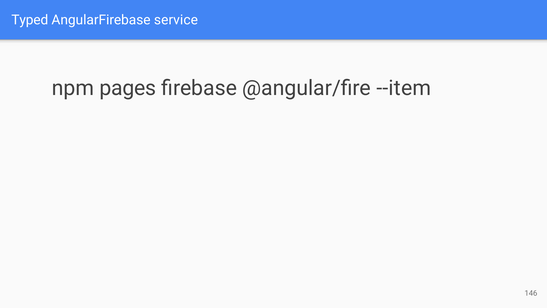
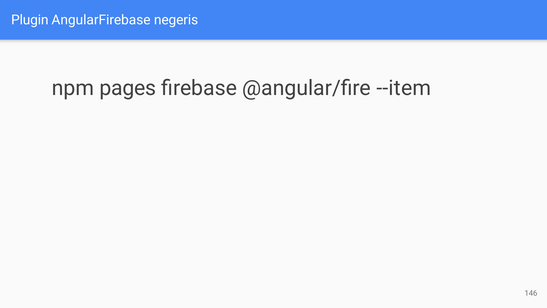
Typed: Typed -> Plugin
service: service -> negeris
